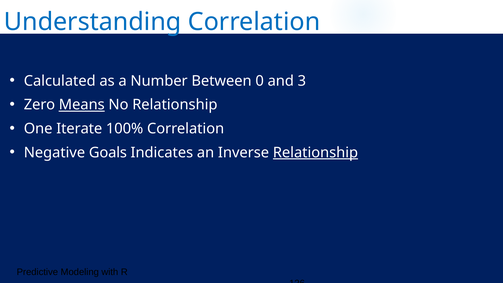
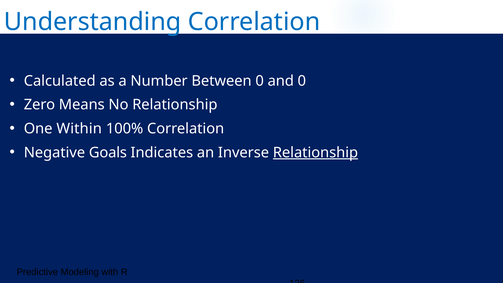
and 3: 3 -> 0
Means underline: present -> none
Iterate: Iterate -> Within
